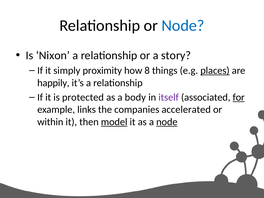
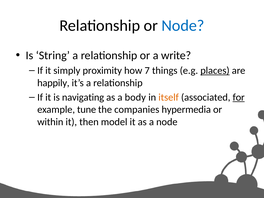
Nixon: Nixon -> String
story: story -> write
8: 8 -> 7
protected: protected -> navigating
itself colour: purple -> orange
links: links -> tune
accelerated: accelerated -> hypermedia
model underline: present -> none
node at (167, 122) underline: present -> none
